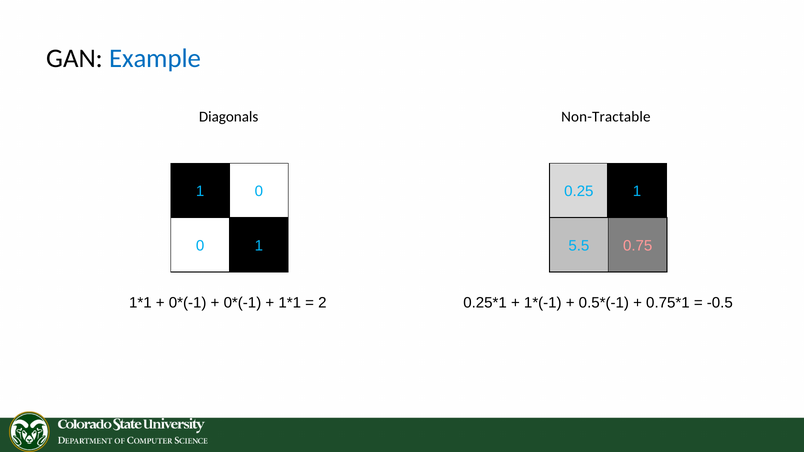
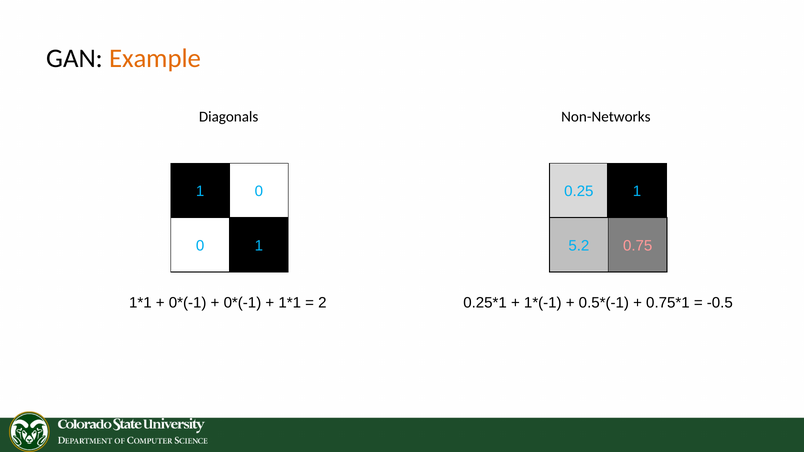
Example colour: blue -> orange
Non-Tractable: Non-Tractable -> Non-Networks
5.5: 5.5 -> 5.2
